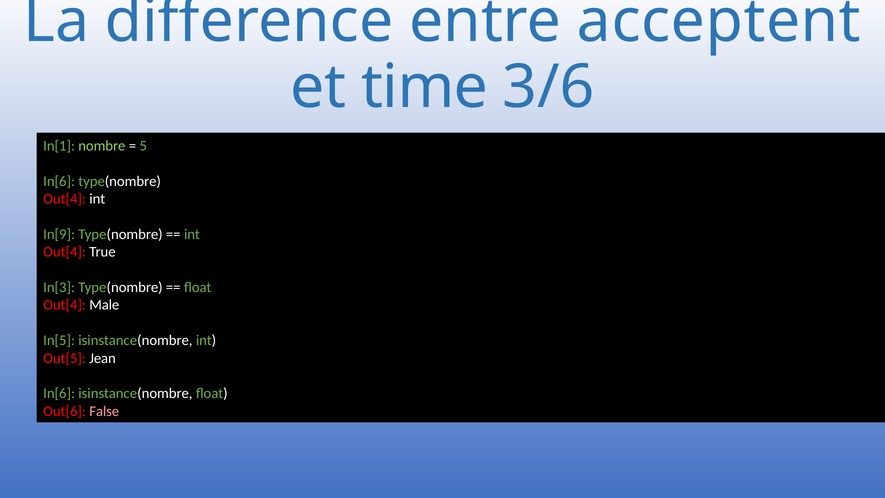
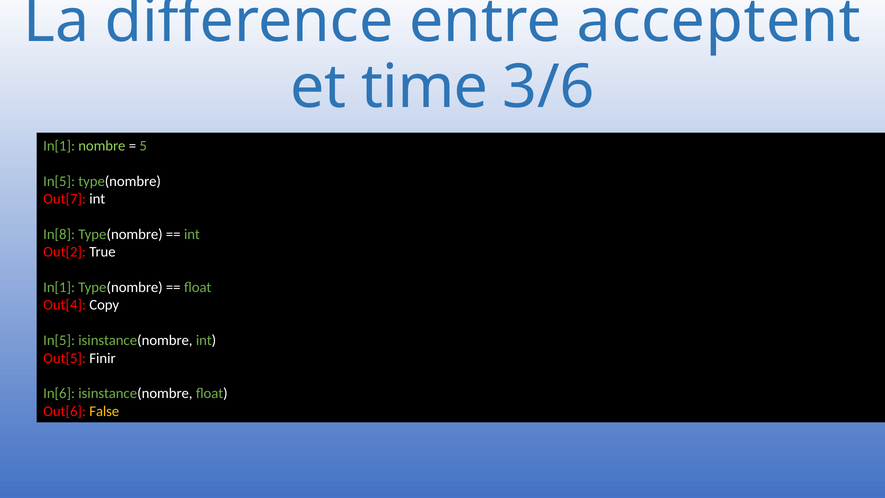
In[6 at (59, 181): In[6 -> In[5
Out[4 at (65, 199): Out[4 -> Out[7
In[9: In[9 -> In[8
Out[4 at (65, 252): Out[4 -> Out[2
In[3 at (59, 287): In[3 -> In[1
Male: Male -> Copy
Jean: Jean -> Finir
False colour: pink -> yellow
